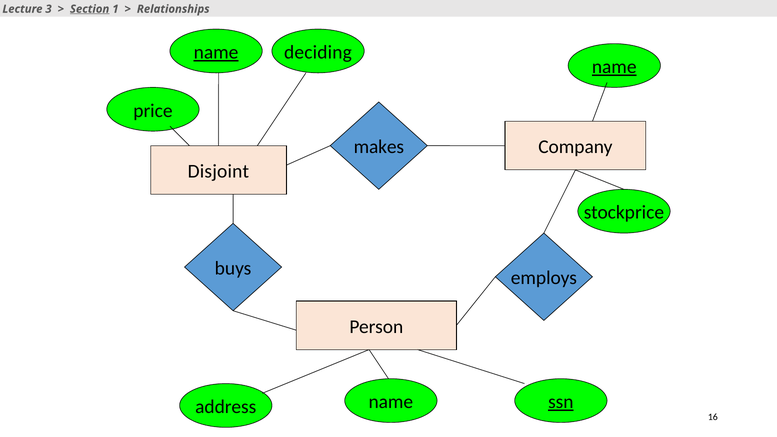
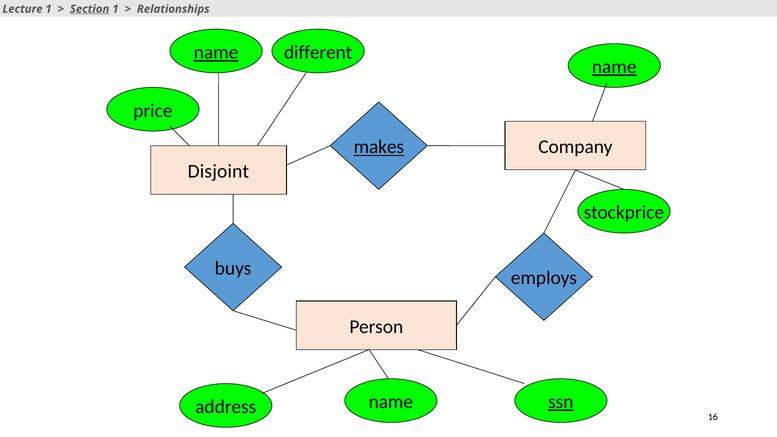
Lecture 3: 3 -> 1
deciding: deciding -> different
makes underline: none -> present
